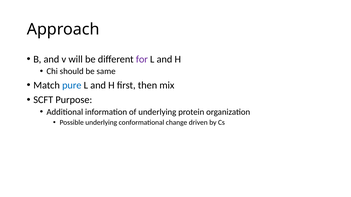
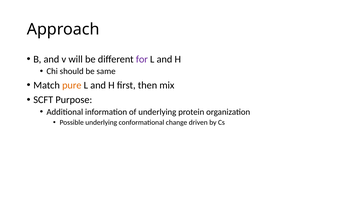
pure colour: blue -> orange
